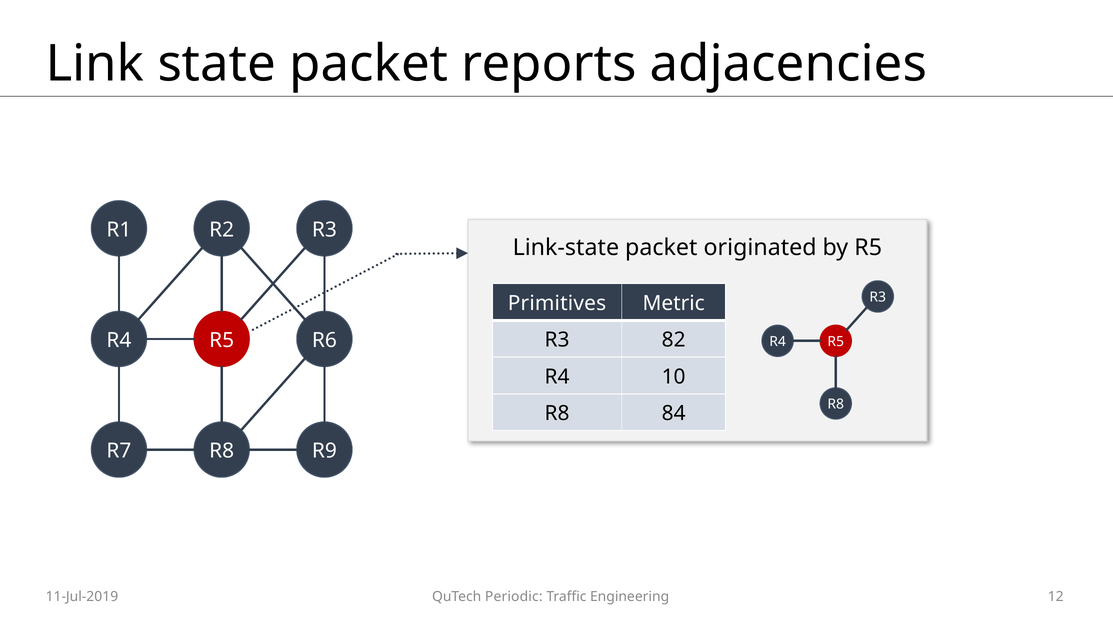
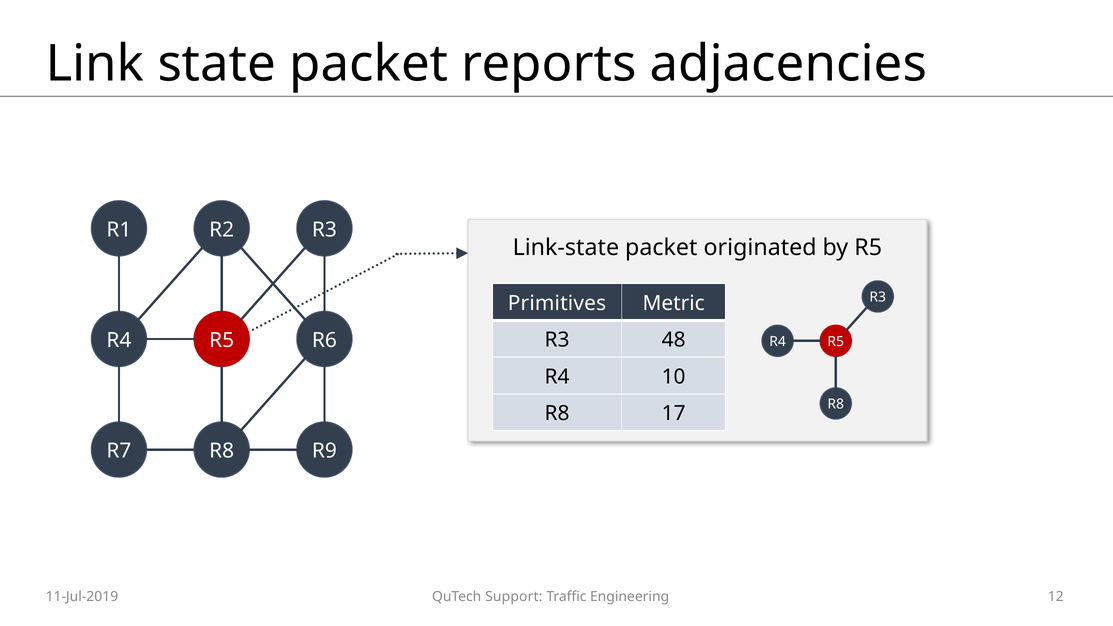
82: 82 -> 48
84: 84 -> 17
Periodic: Periodic -> Support
